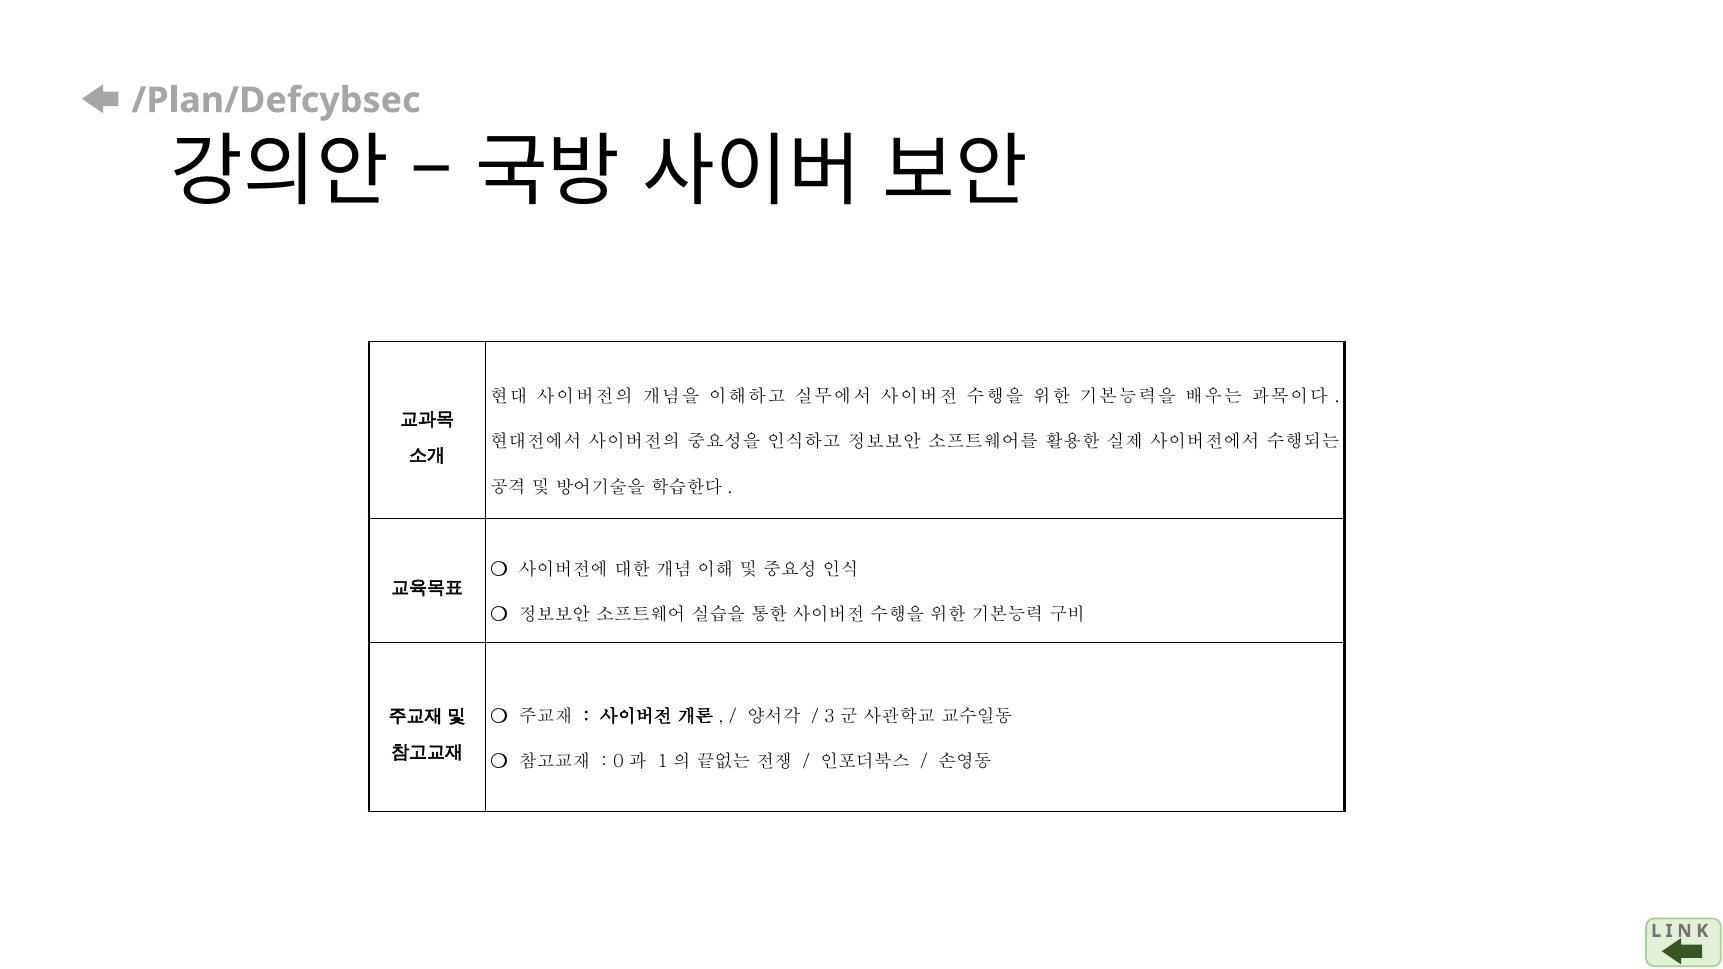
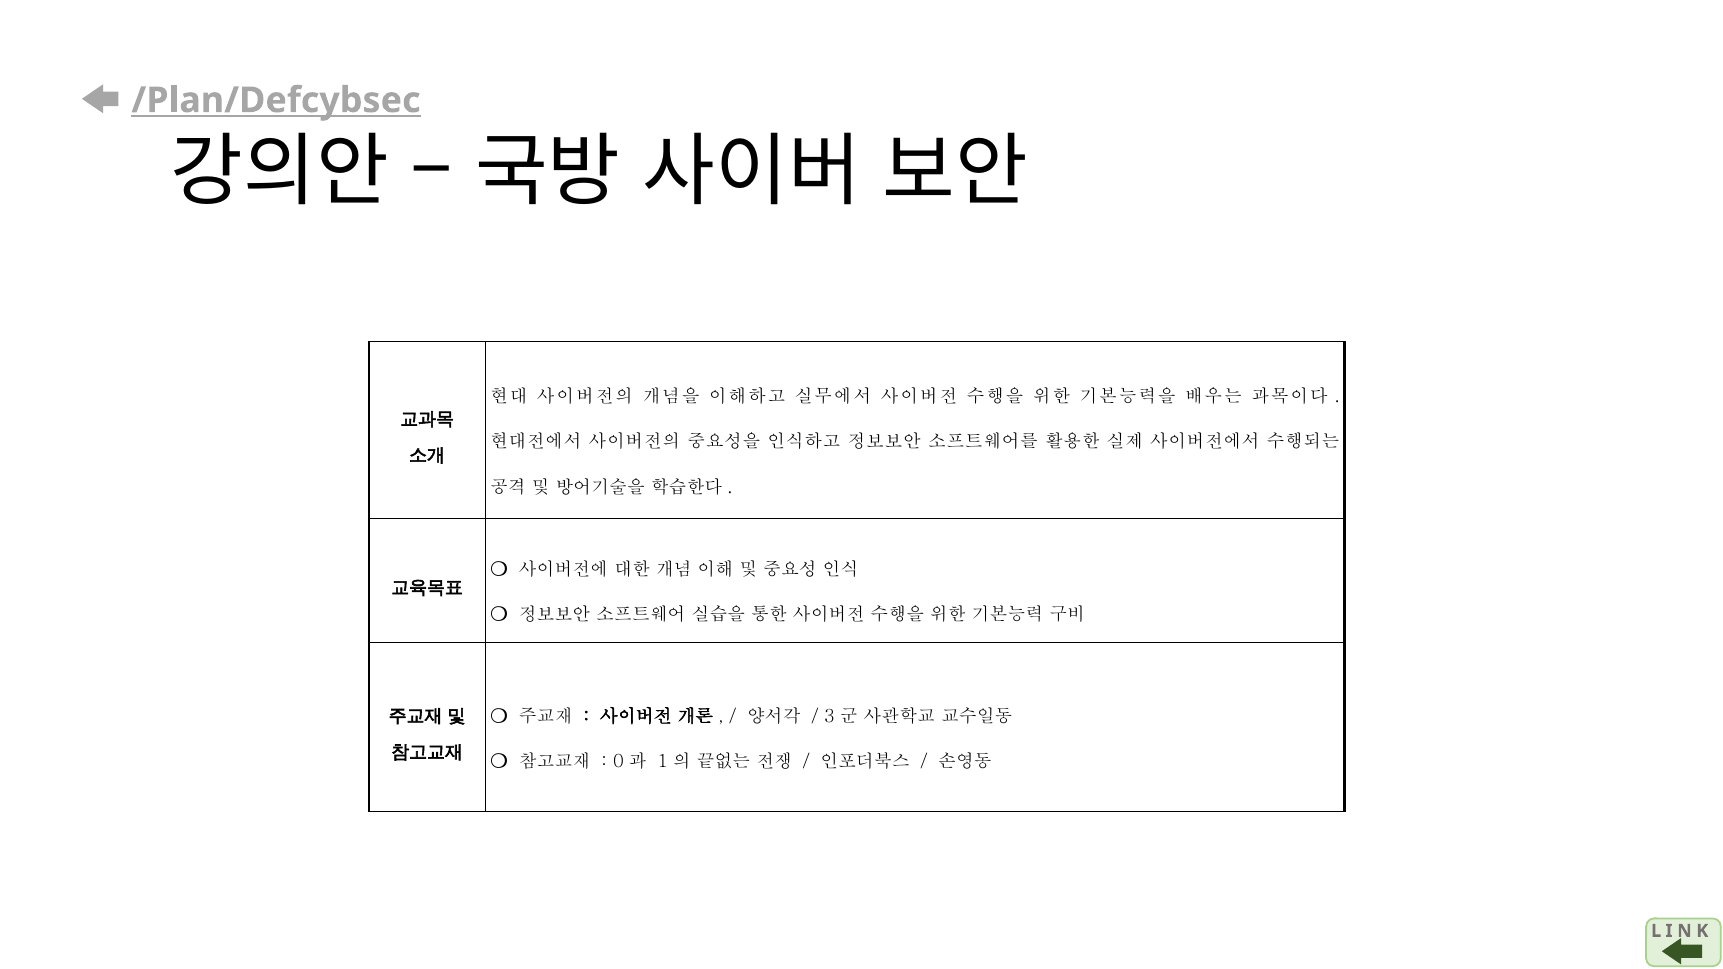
/Plan/Defcybsec underline: none -> present
